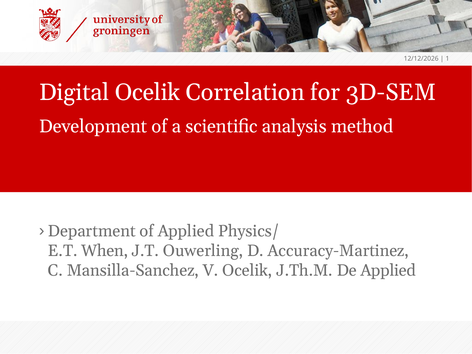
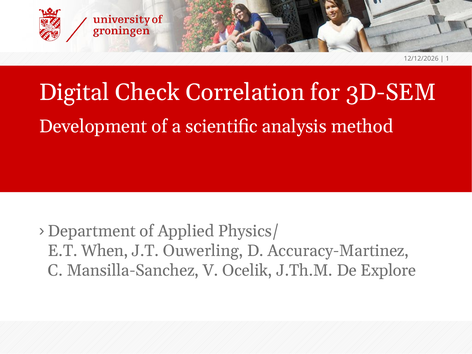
Digital Ocelik: Ocelik -> Check
De Applied: Applied -> Explore
